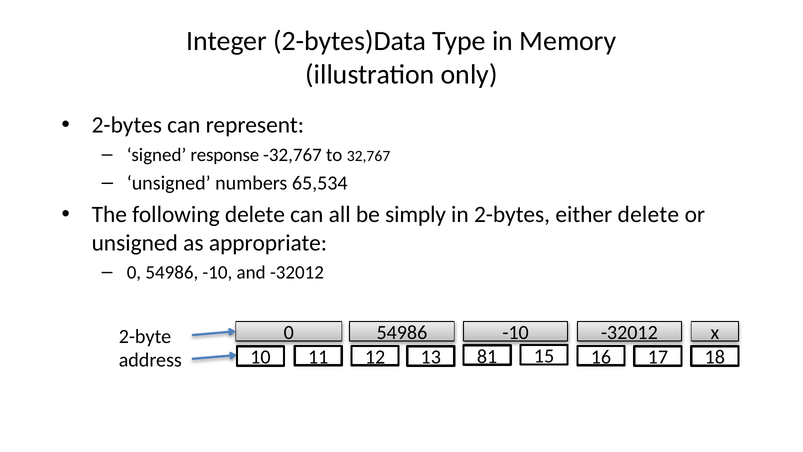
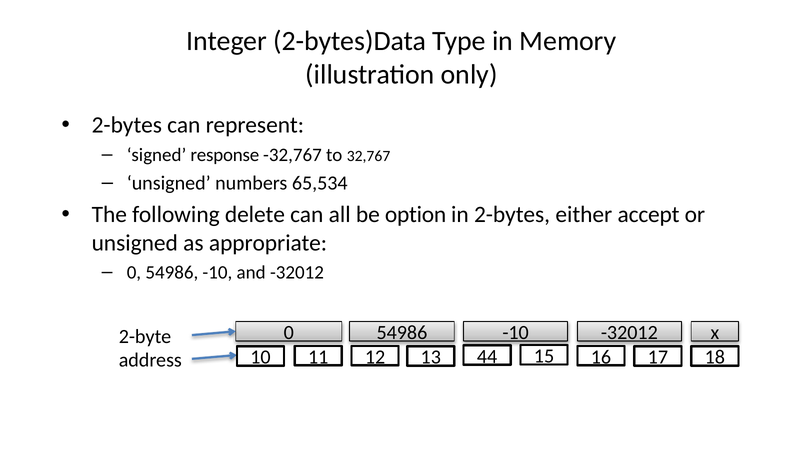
simply: simply -> option
either delete: delete -> accept
81: 81 -> 44
